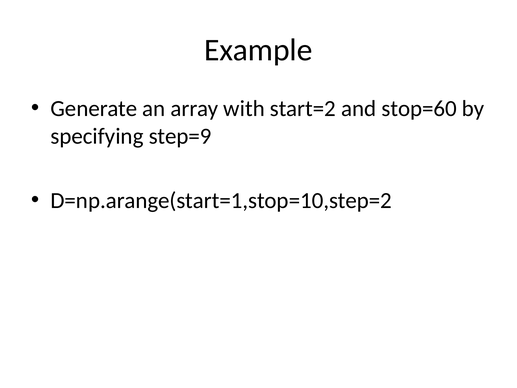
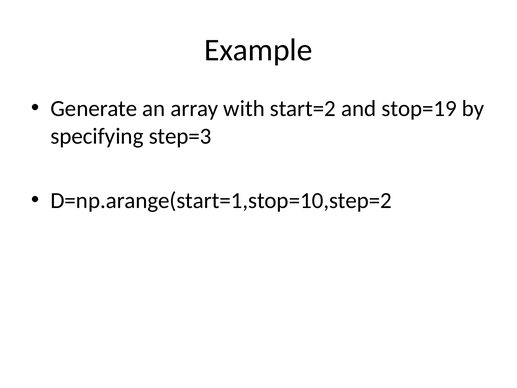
stop=60: stop=60 -> stop=19
step=9: step=9 -> step=3
